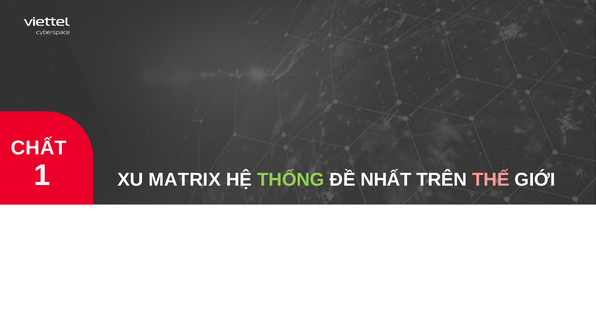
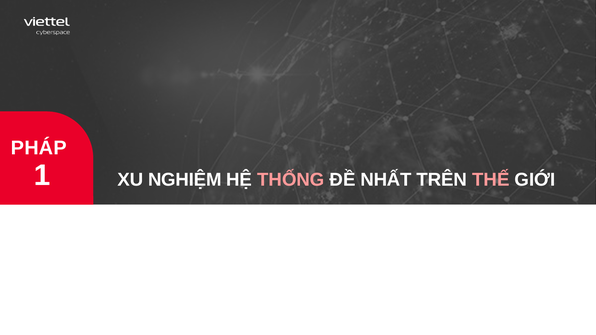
CHẤT: CHẤT -> PHÁP
MATRIX: MATRIX -> NGHIỆM
THỐNG colour: light green -> pink
